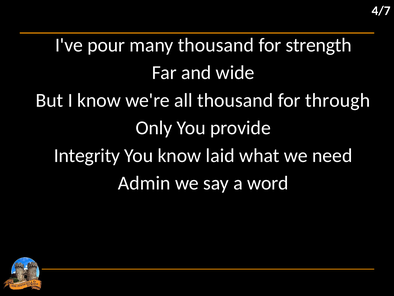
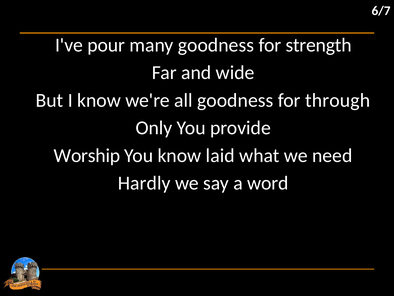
4/7: 4/7 -> 6/7
many thousand: thousand -> goodness
all thousand: thousand -> goodness
Integrity: Integrity -> Worship
Admin: Admin -> Hardly
